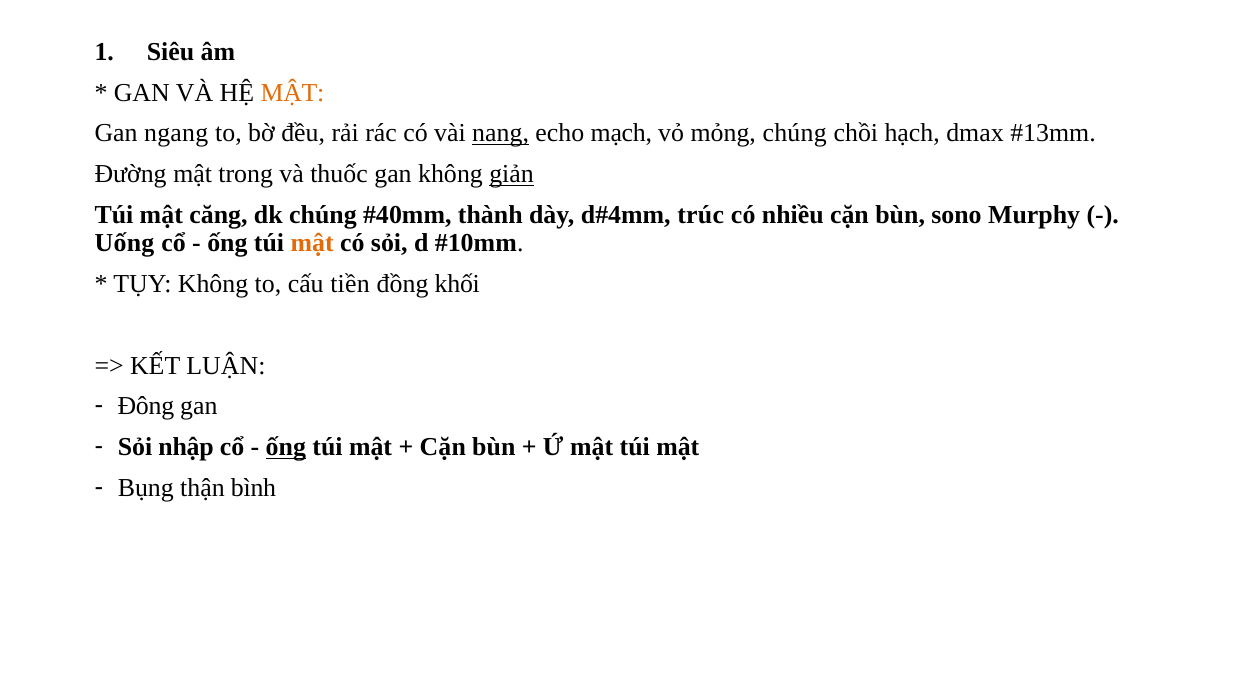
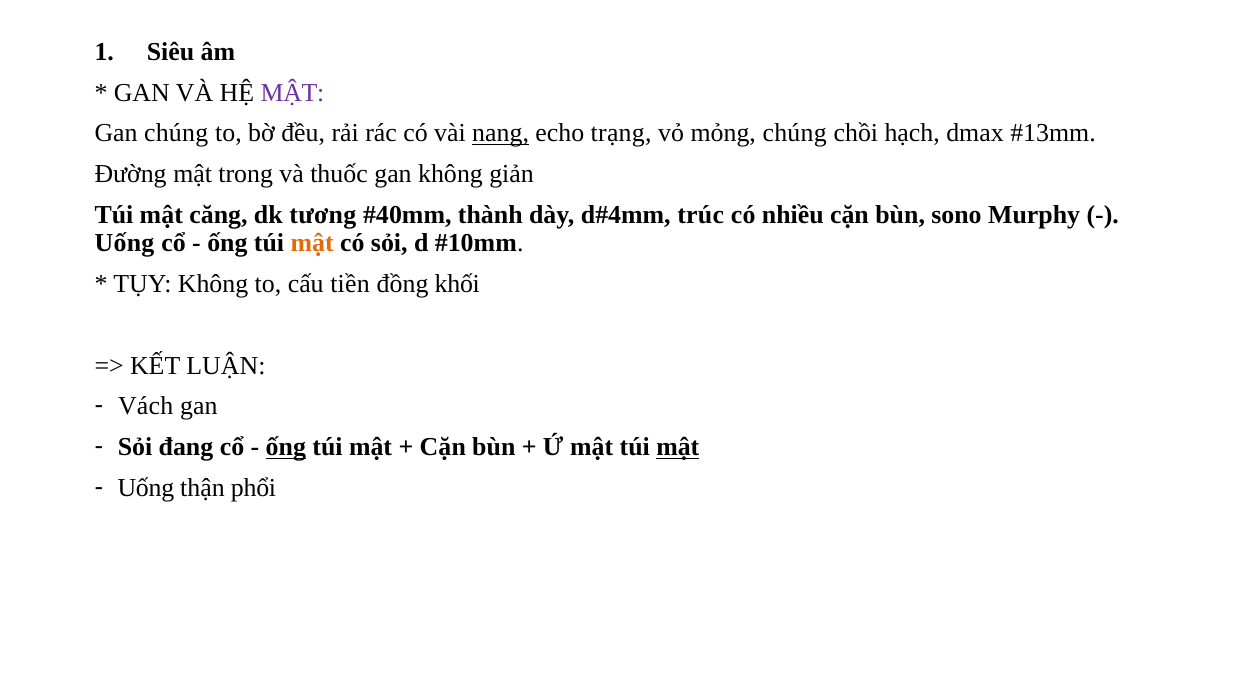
MẬT at (293, 92) colour: orange -> purple
Gan ngang: ngang -> chúng
mạch: mạch -> trạng
giản underline: present -> none
dk chúng: chúng -> tương
Đông: Đông -> Vách
nhập: nhập -> đang
mật at (678, 447) underline: none -> present
Bụng at (146, 488): Bụng -> Uống
bình: bình -> phổi
